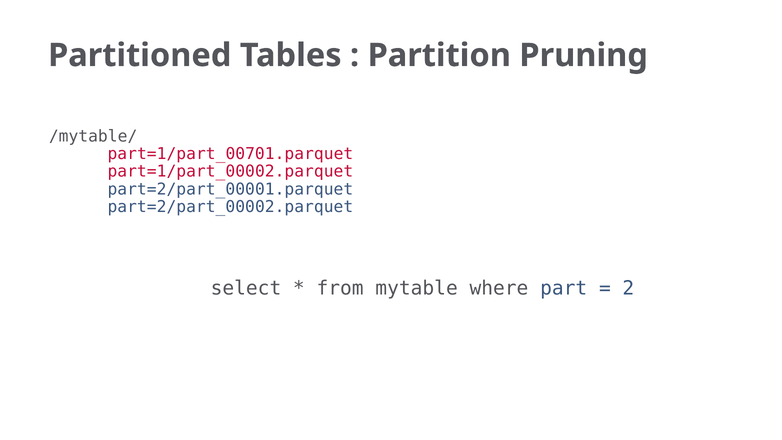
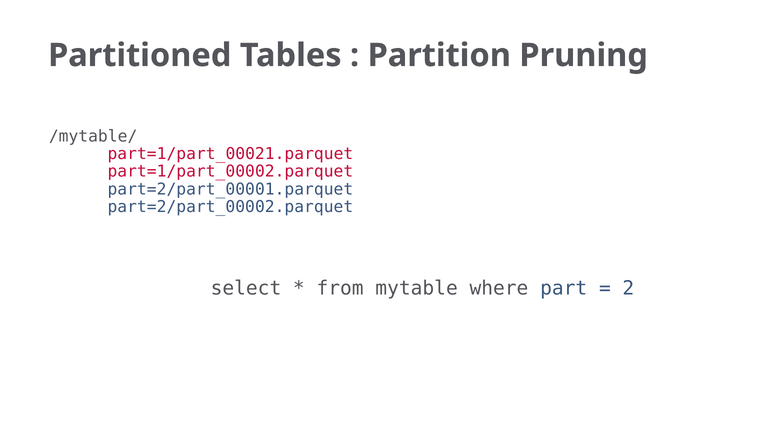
part=1/part_00701.parquet: part=1/part_00701.parquet -> part=1/part_00021.parquet
